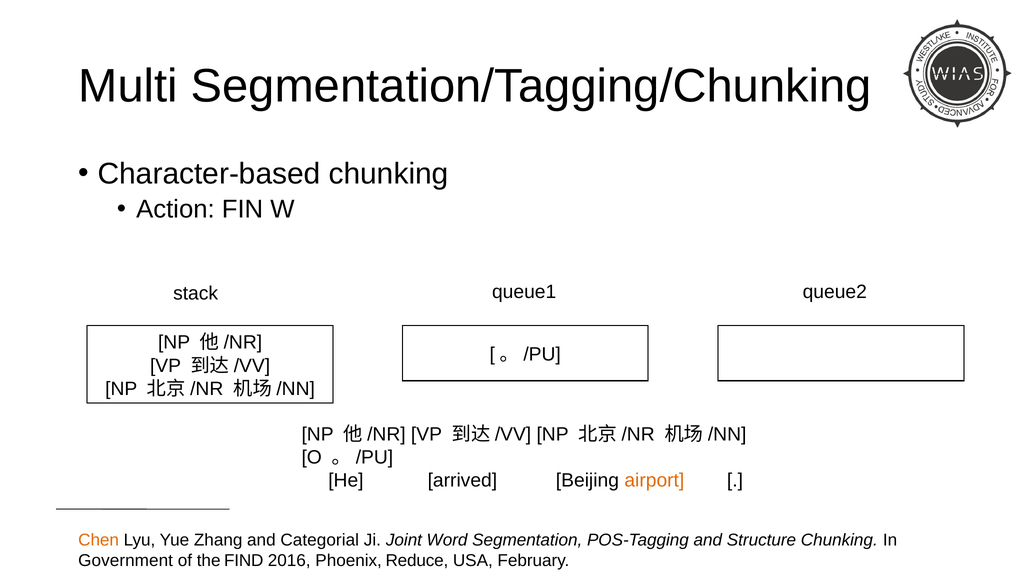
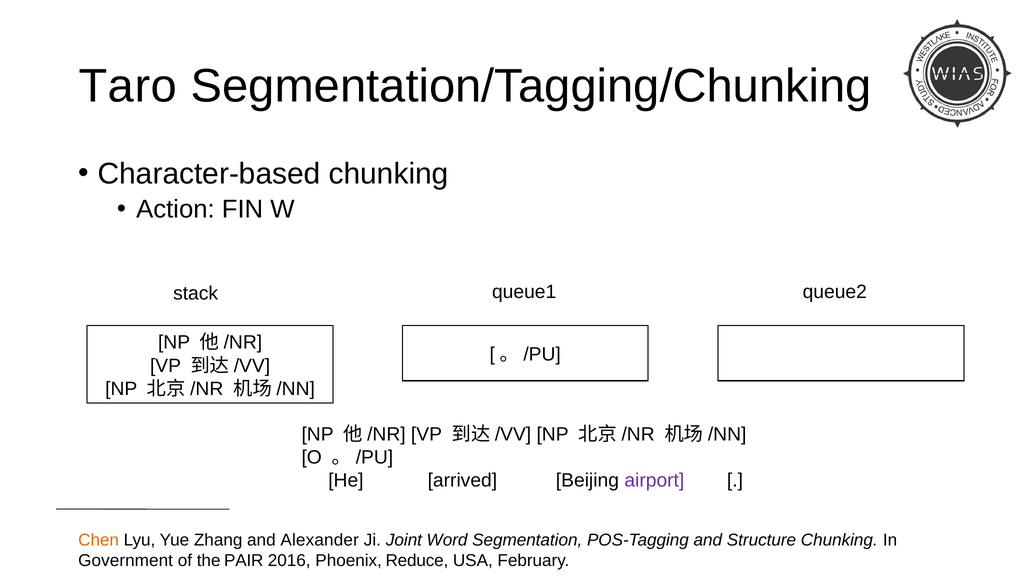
Multi: Multi -> Taro
airport colour: orange -> purple
Categorial: Categorial -> Alexander
FIND: FIND -> PAIR
